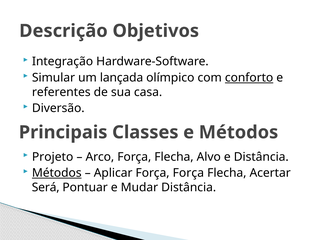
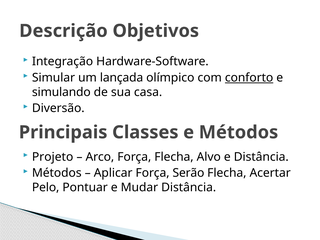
referentes: referentes -> simulando
Métodos at (57, 173) underline: present -> none
Força Força: Força -> Serão
Será: Será -> Pelo
